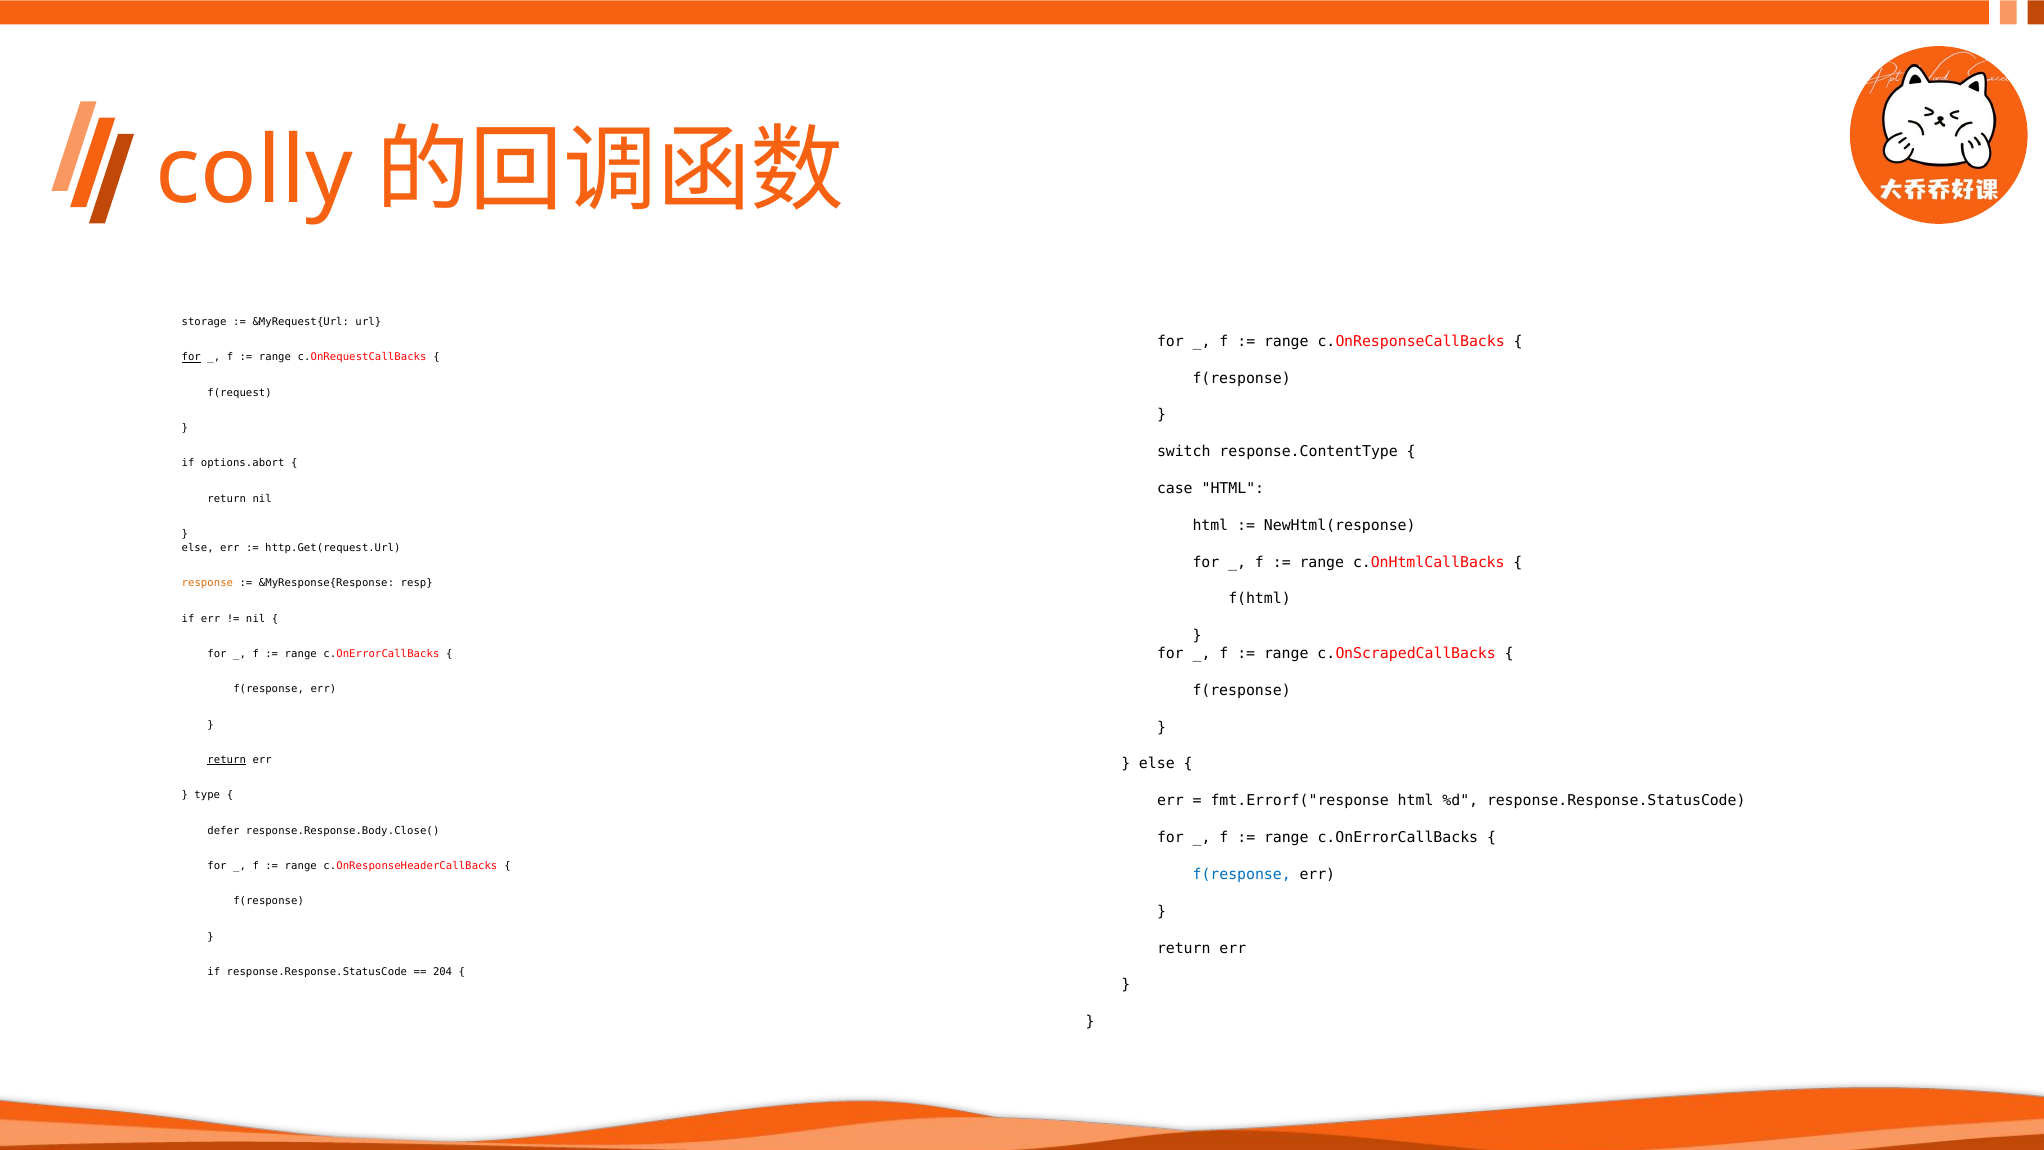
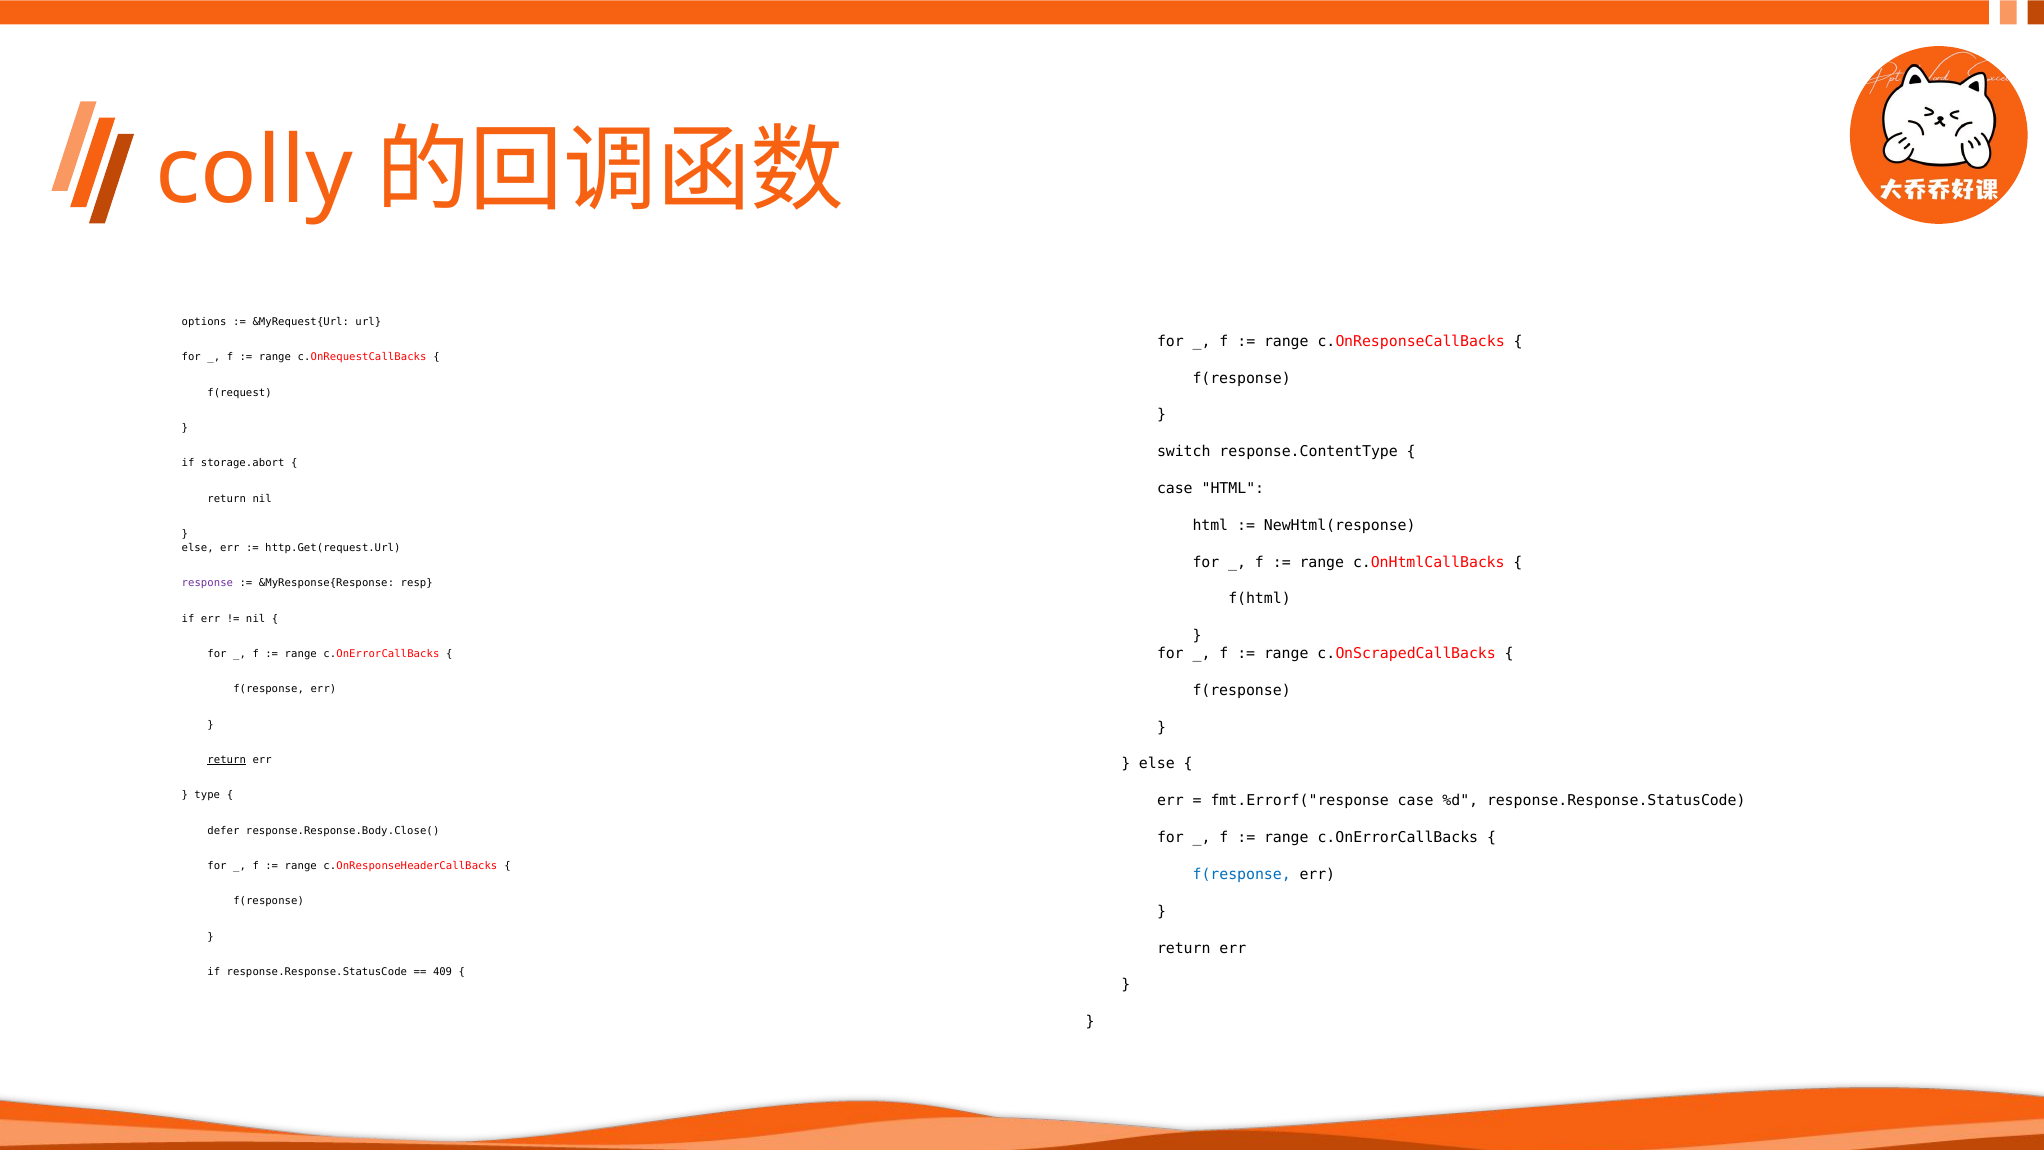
storage: storage -> options
for at (191, 357) underline: present -> none
options.abort: options.abort -> storage.abort
response colour: orange -> purple
fmt.Errorf("response html: html -> case
204: 204 -> 409
